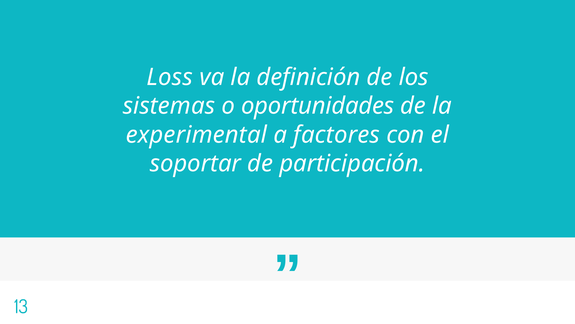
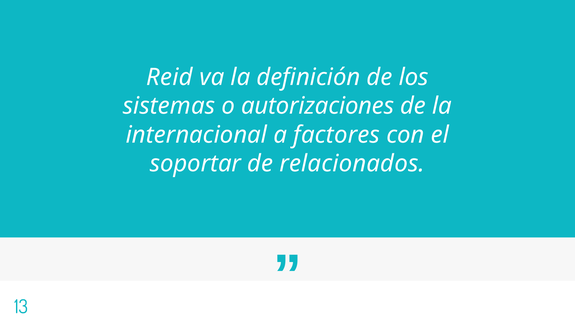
Loss: Loss -> Reid
oportunidades: oportunidades -> autorizaciones
experimental: experimental -> internacional
participación: participación -> relacionados
